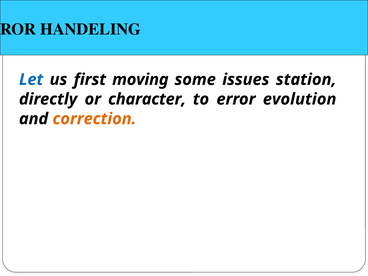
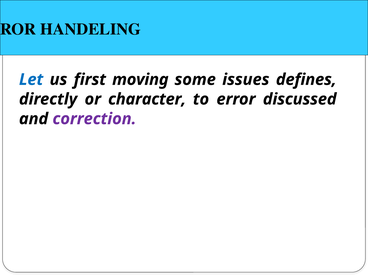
station: station -> defines
evolution: evolution -> discussed
correction colour: orange -> purple
